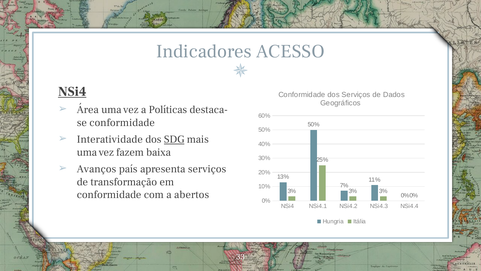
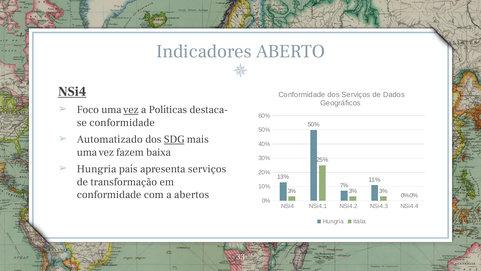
ACESSO: ACESSO -> ABERTO
Área: Área -> Foco
vez at (131, 109) underline: none -> present
Interatividade: Interatividade -> Automatizado
Avanços at (97, 169): Avanços -> Hungria
